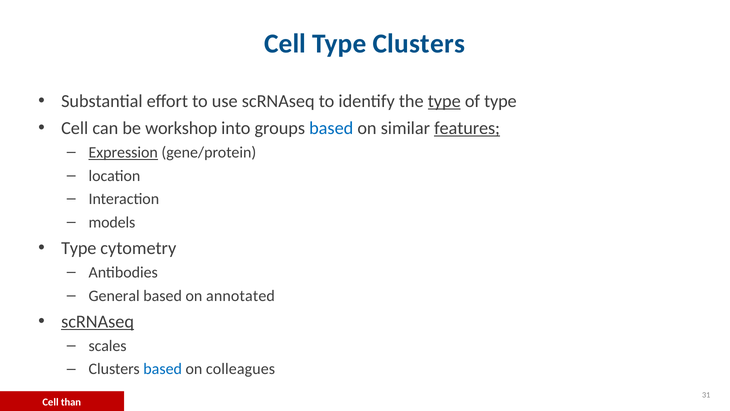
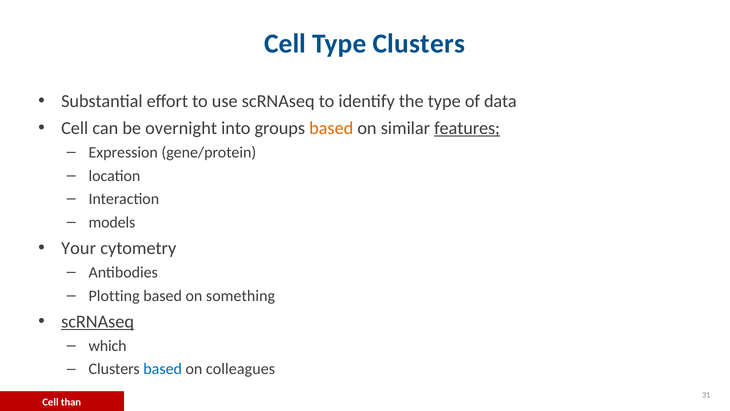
type at (444, 101) underline: present -> none
of type: type -> data
workshop: workshop -> overnight
based at (331, 128) colour: blue -> orange
Expression underline: present -> none
Type at (79, 248): Type -> Your
General: General -> Plotting
annotated: annotated -> something
scales: scales -> which
